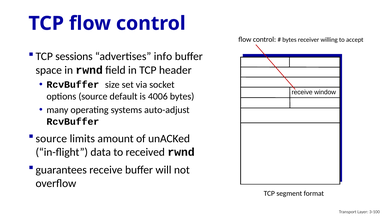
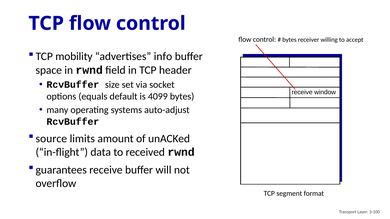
sessions: sessions -> mobility
options source: source -> equals
4006: 4006 -> 4099
